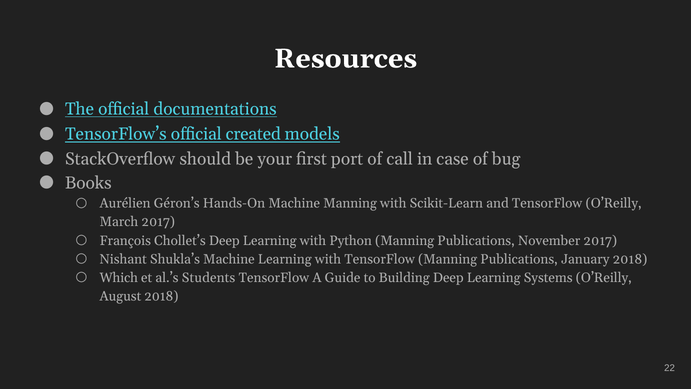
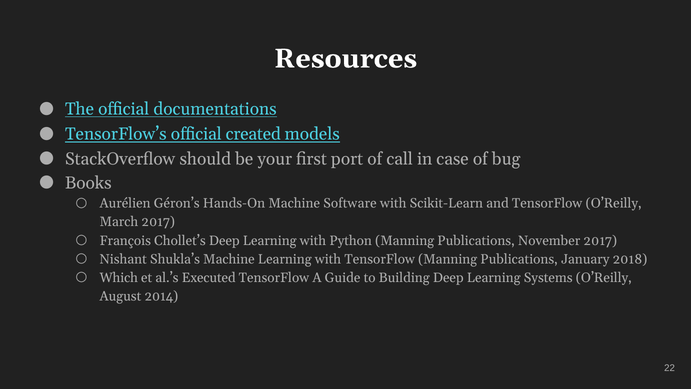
Machine Manning: Manning -> Software
Students: Students -> Executed
August 2018: 2018 -> 2014
